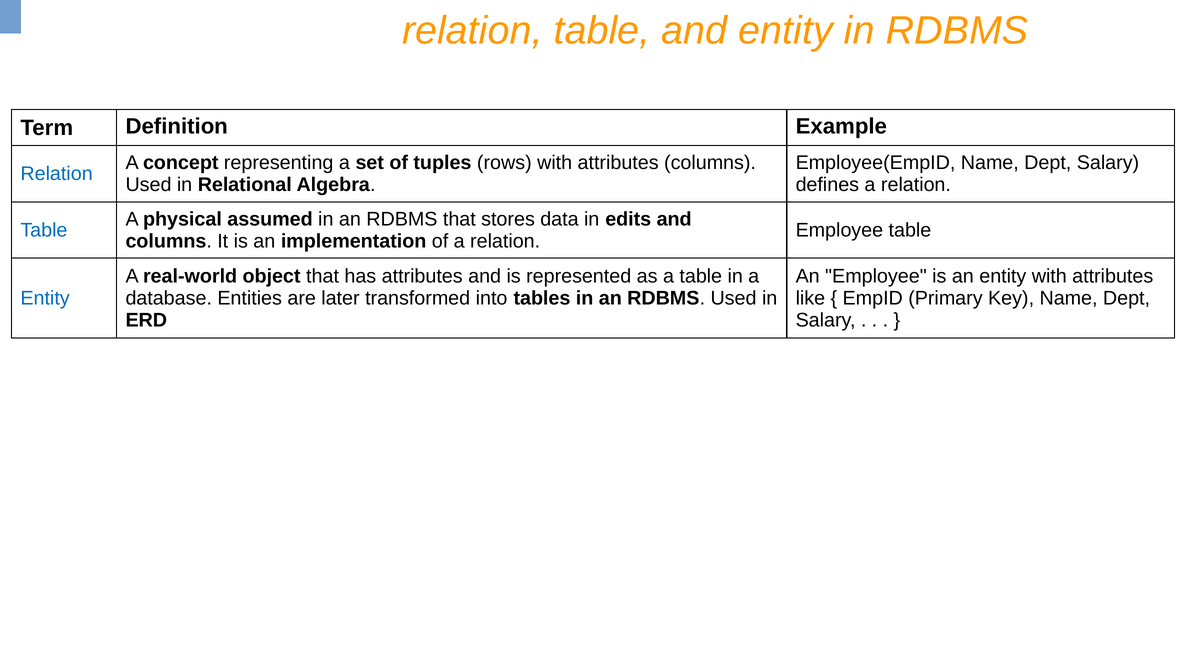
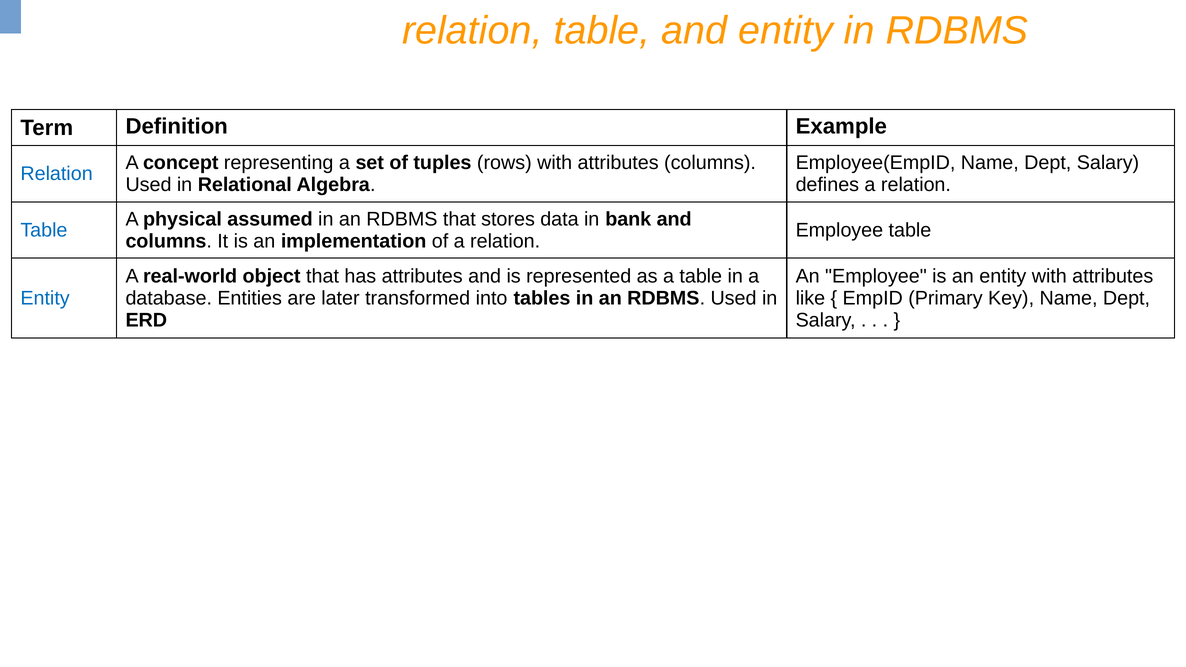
edits: edits -> bank
